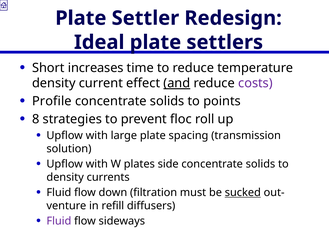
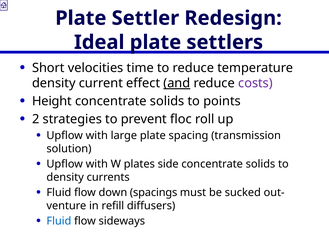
increases: increases -> velocities
Profile: Profile -> Height
8: 8 -> 2
filtration: filtration -> spacings
sucked underline: present -> none
Fluid at (59, 221) colour: purple -> blue
